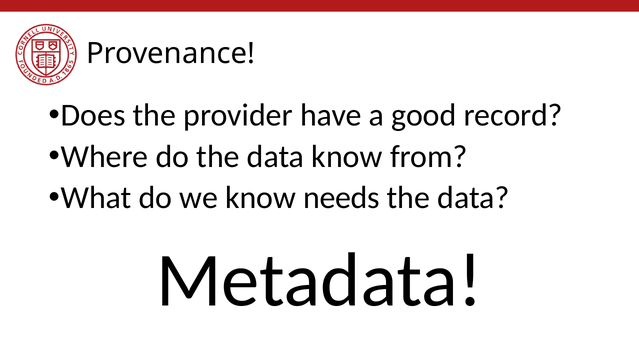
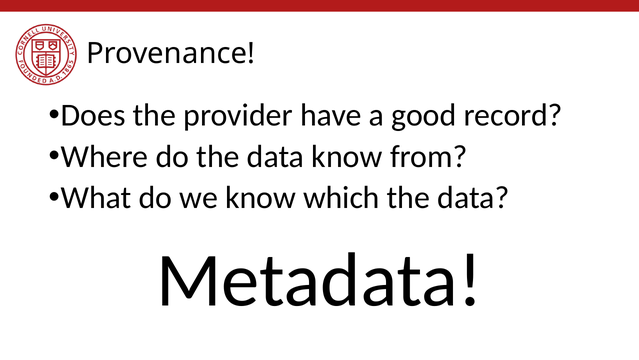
needs: needs -> which
